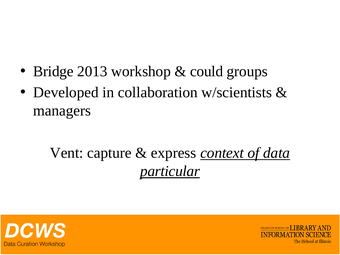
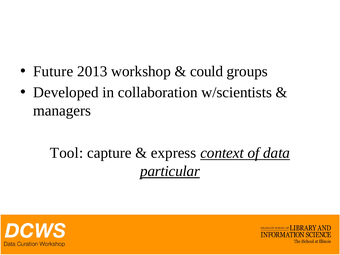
Bridge: Bridge -> Future
Vent: Vent -> Tool
